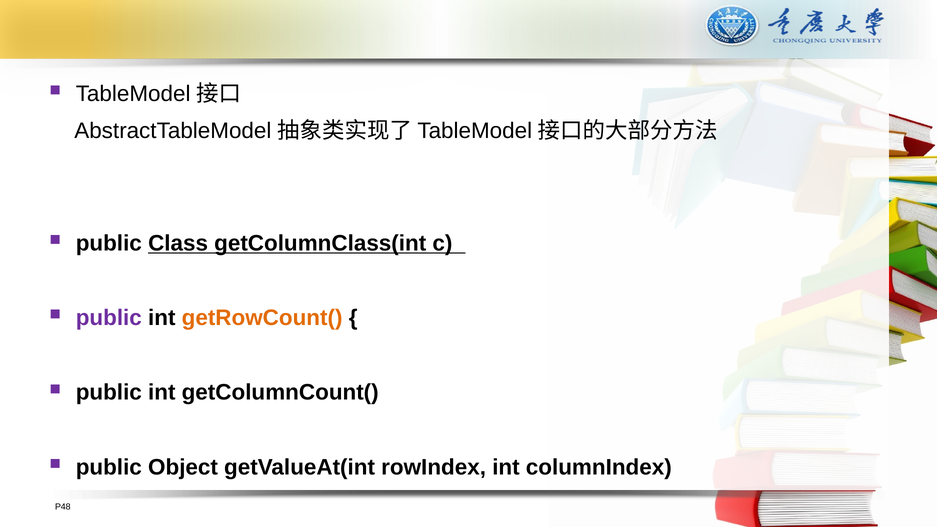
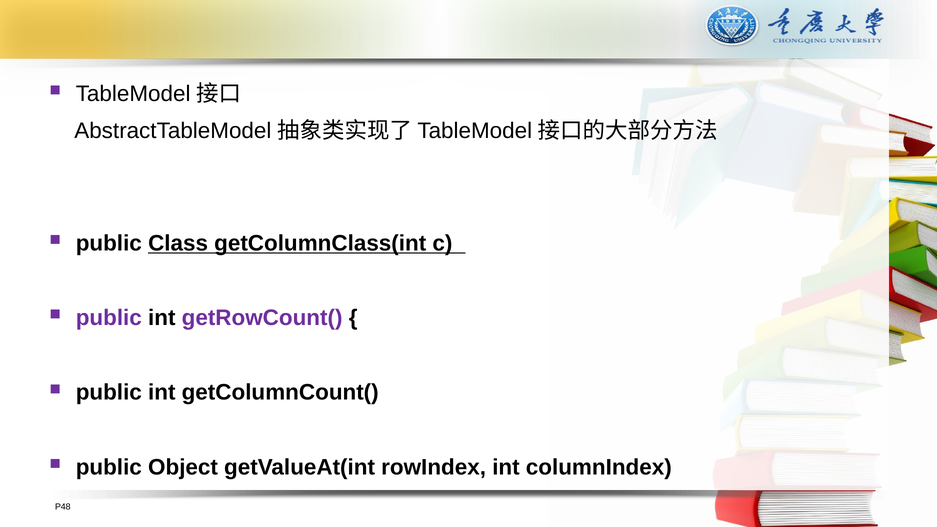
getRowCount( colour: orange -> purple
